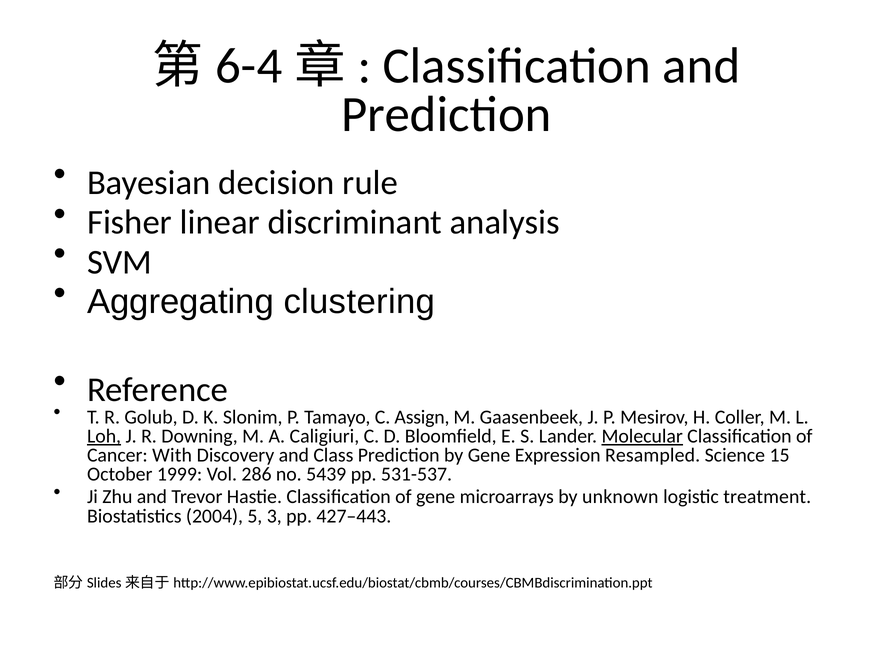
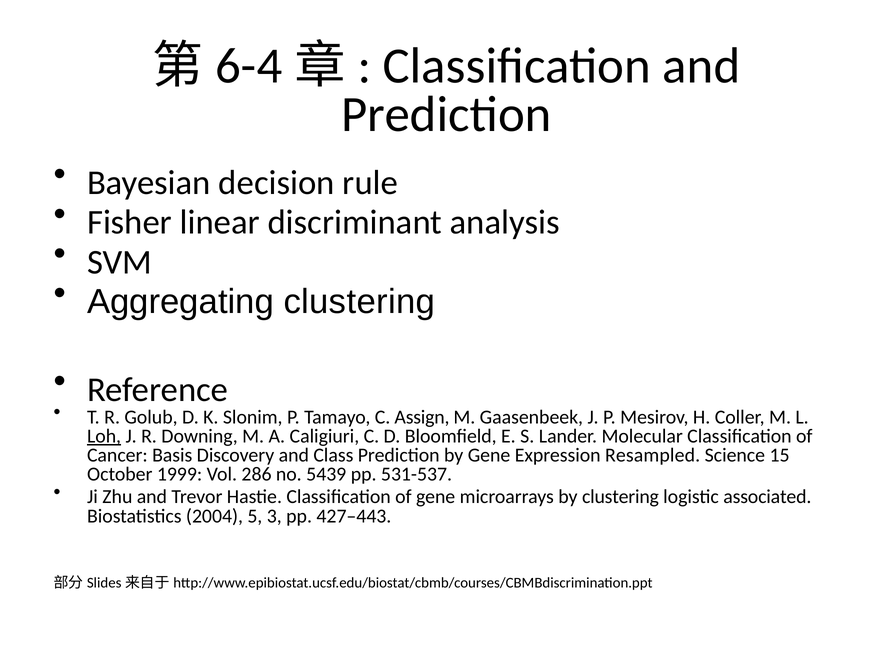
Molecular underline: present -> none
With: With -> Basis
by unknown: unknown -> clustering
treatment: treatment -> associated
